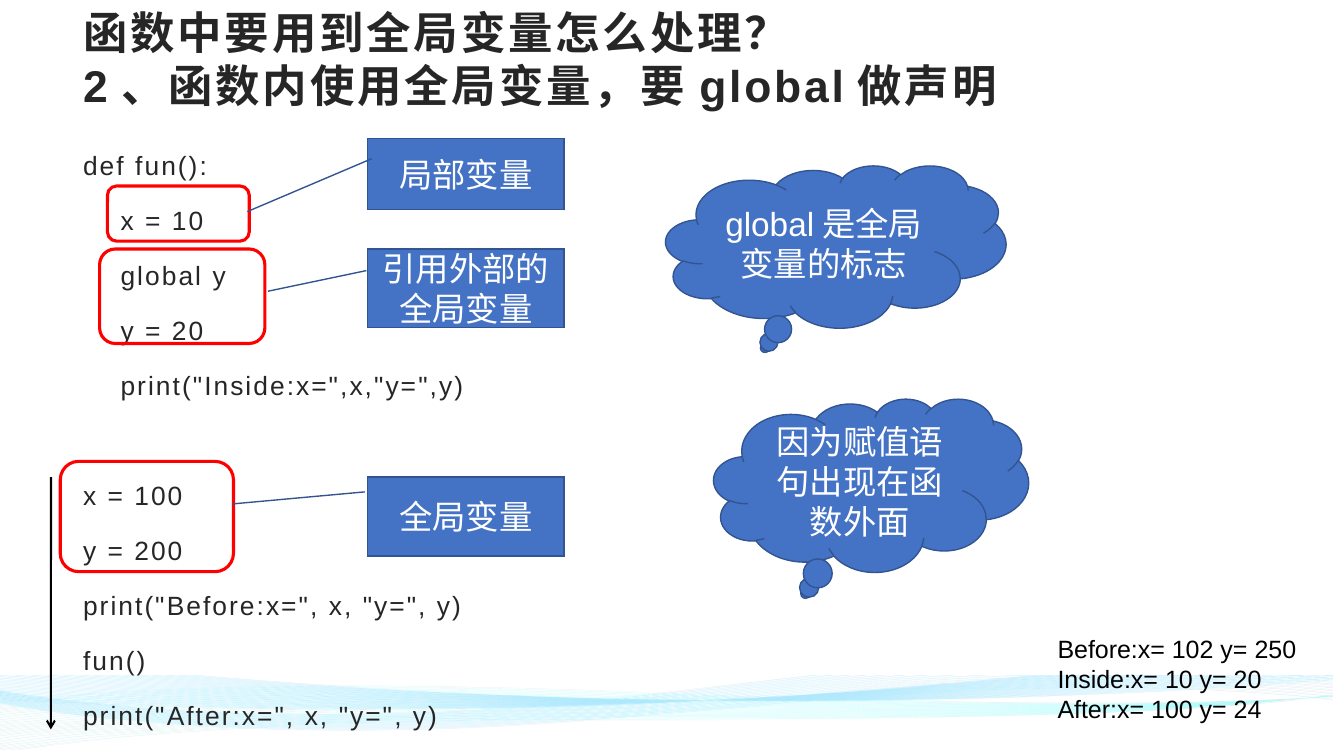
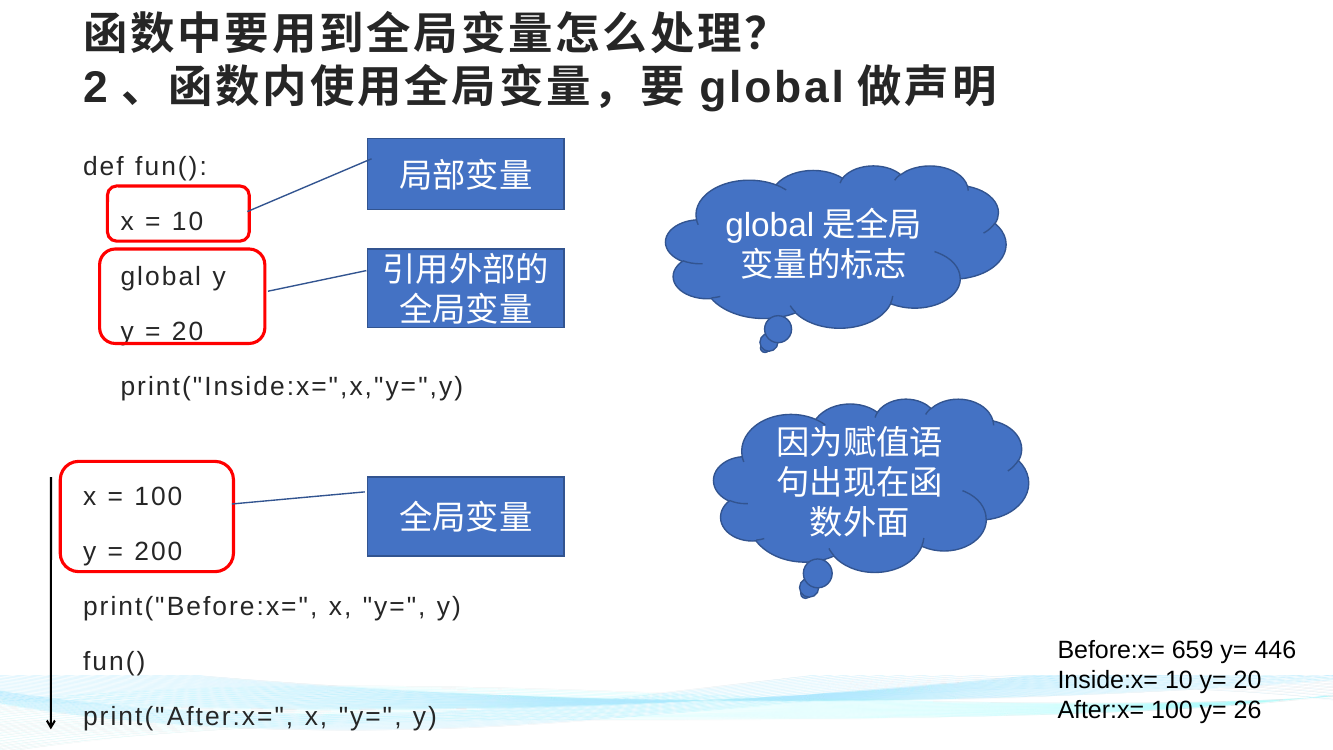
102: 102 -> 659
250: 250 -> 446
24: 24 -> 26
